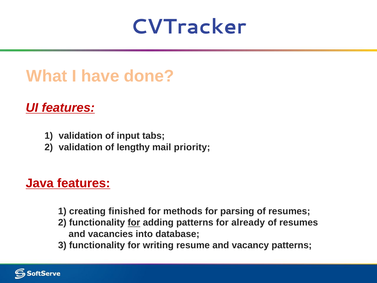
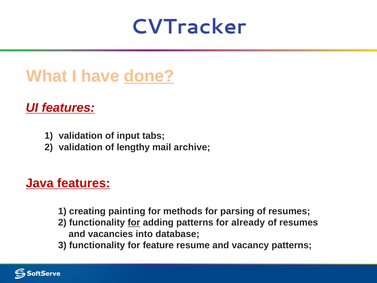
done underline: none -> present
priority: priority -> archive
finished: finished -> painting
writing: writing -> feature
